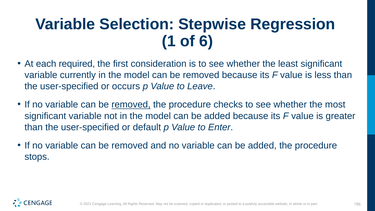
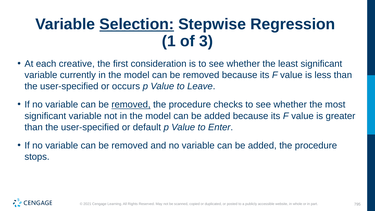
Selection underline: none -> present
6: 6 -> 3
required: required -> creative
